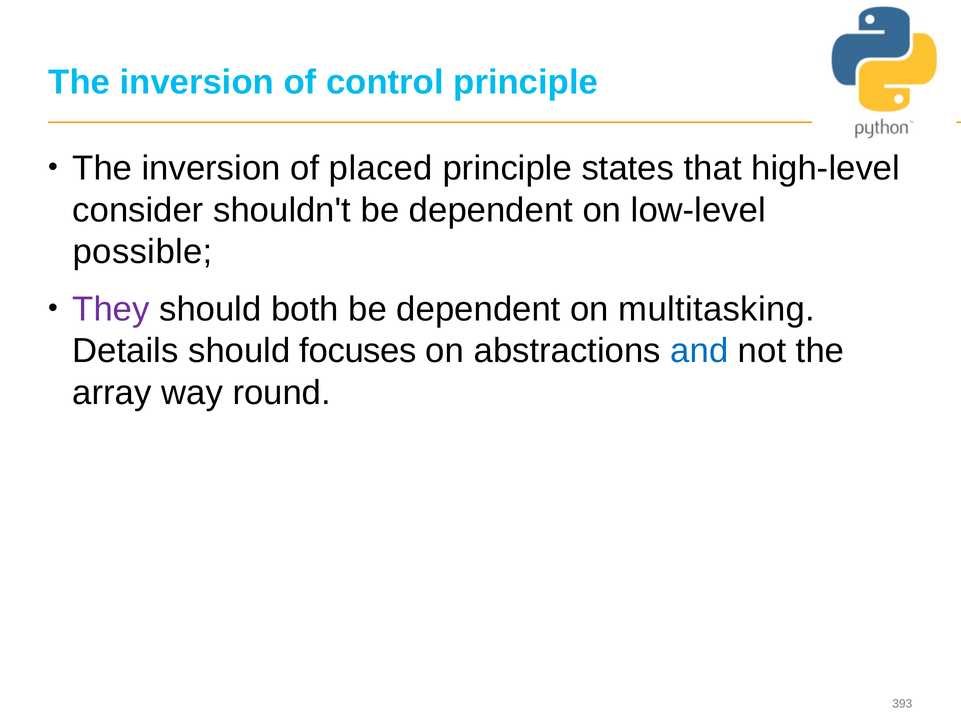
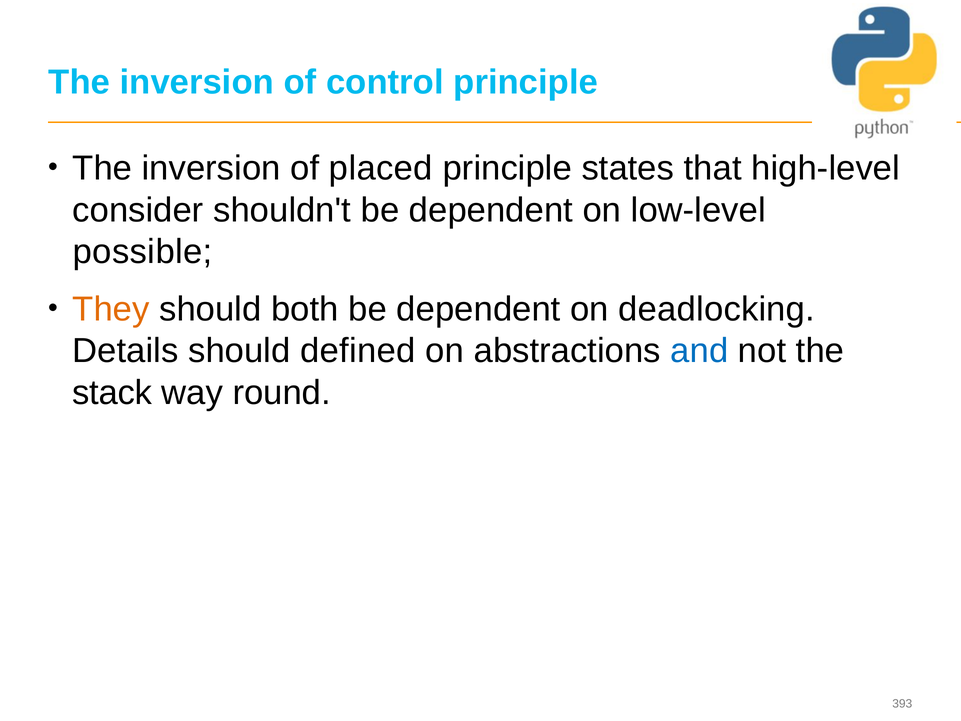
They colour: purple -> orange
multitasking: multitasking -> deadlocking
focuses: focuses -> defined
array: array -> stack
